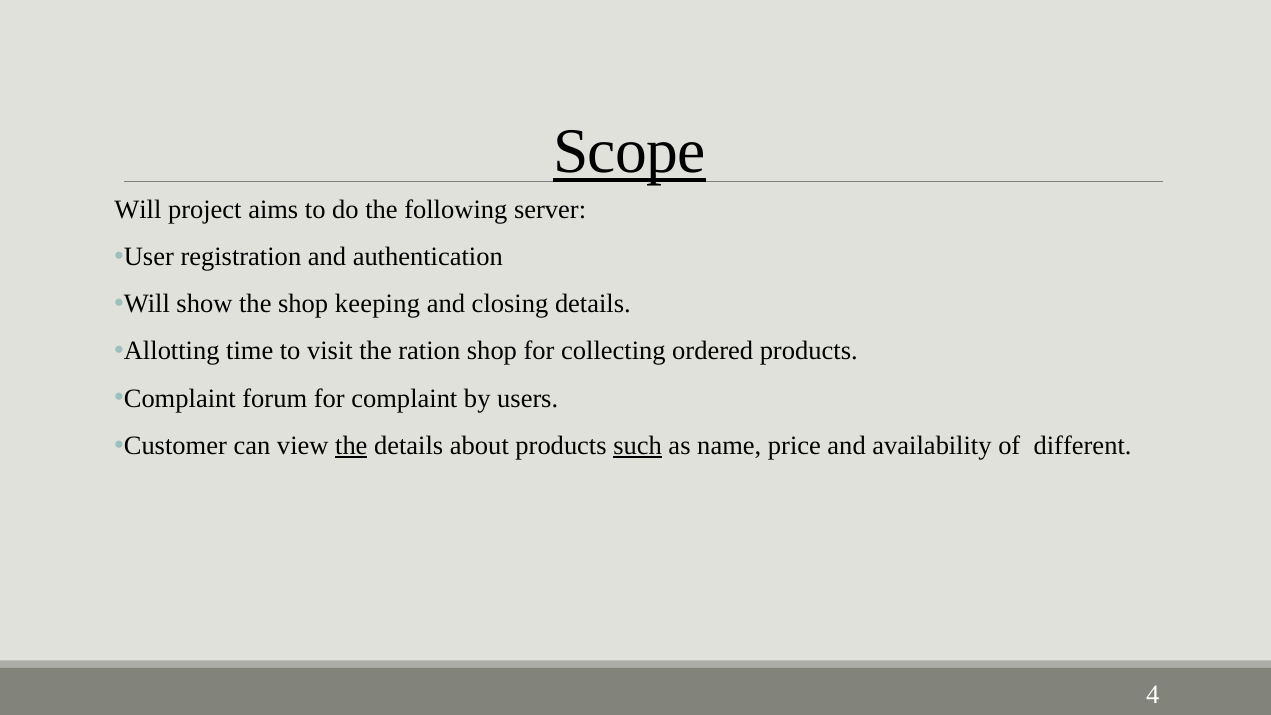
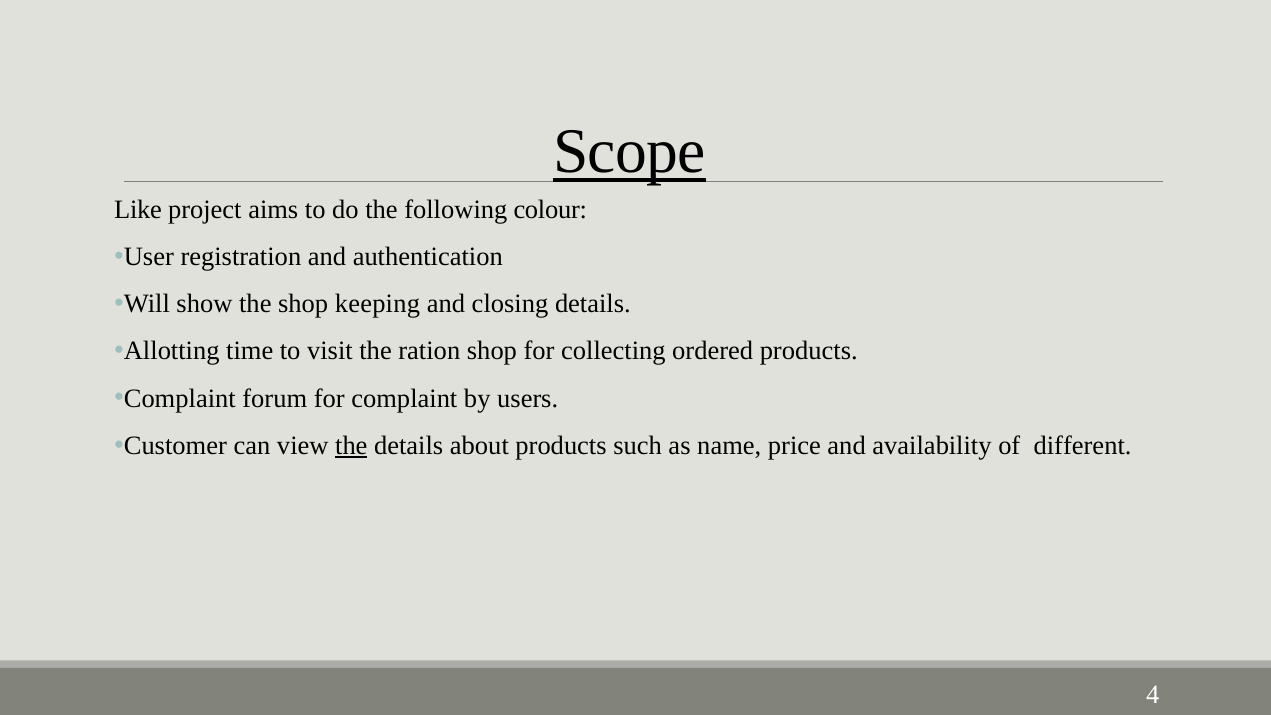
Will at (138, 210): Will -> Like
server: server -> colour
such underline: present -> none
